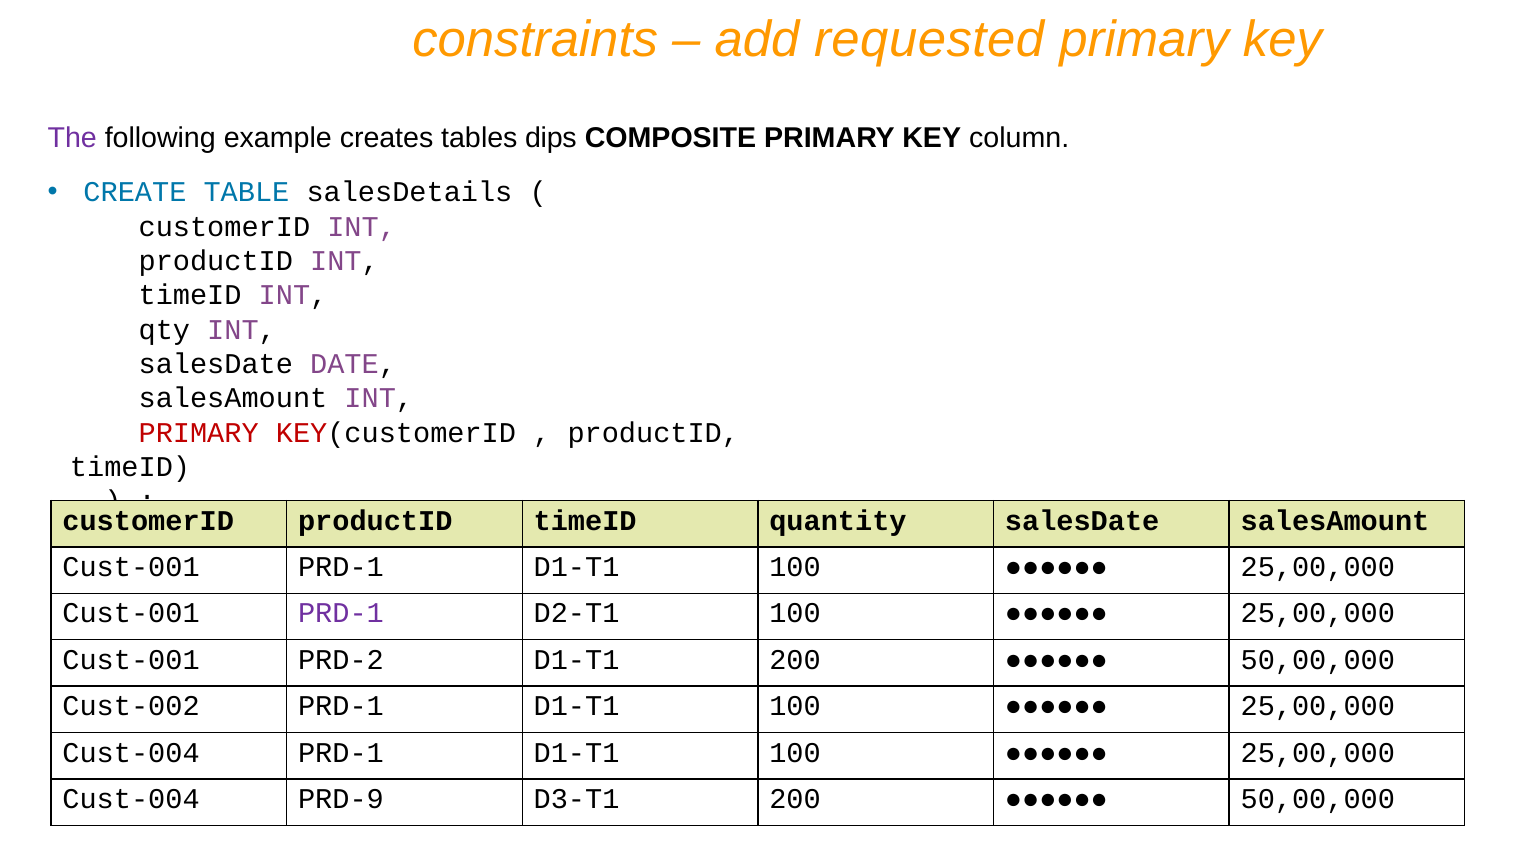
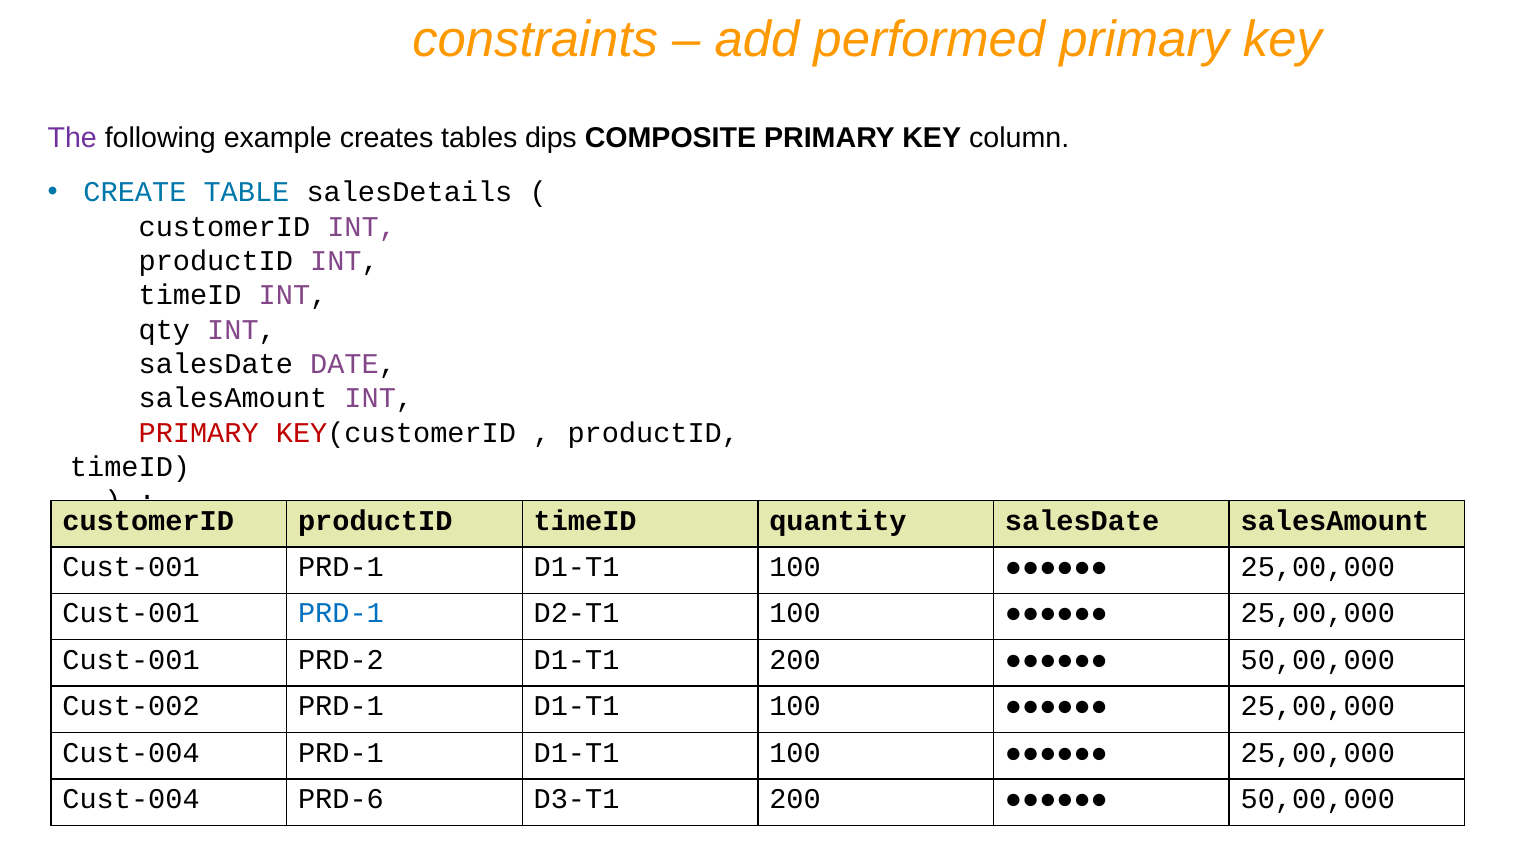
requested: requested -> performed
PRD-1 at (341, 613) colour: purple -> blue
PRD-9: PRD-9 -> PRD-6
